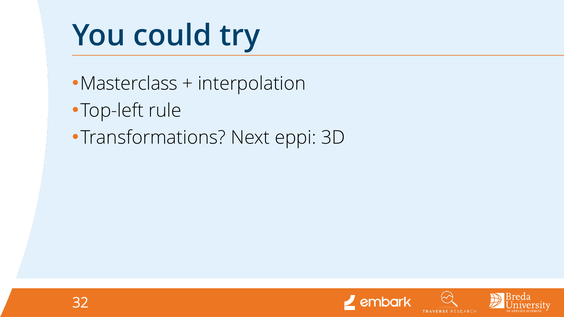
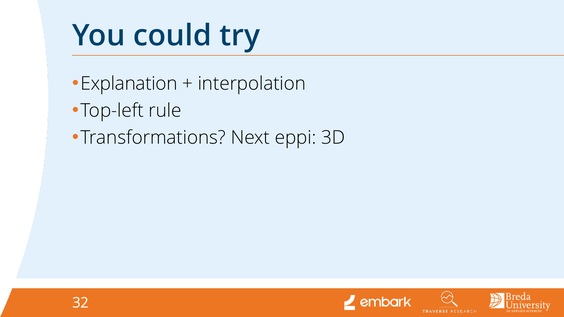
Masterclass: Masterclass -> Explanation
